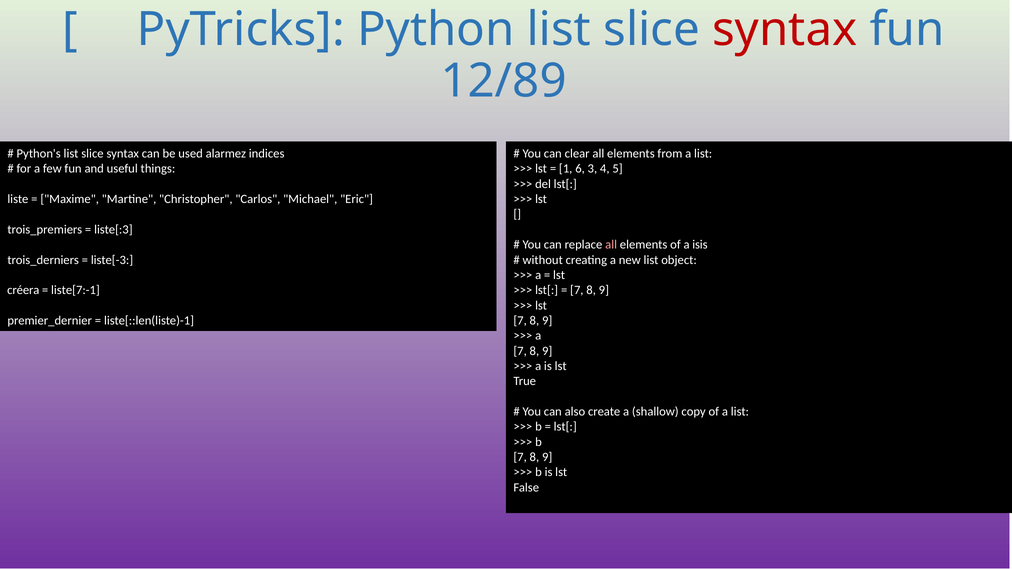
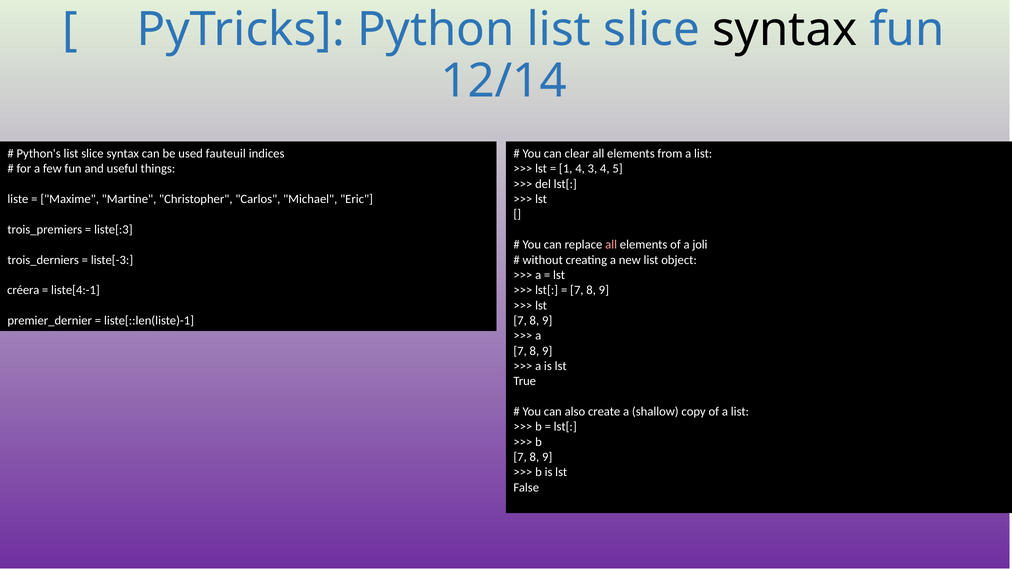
syntax at (785, 30) colour: red -> black
12/89: 12/89 -> 12/14
alarmez: alarmez -> fauteuil
1 6: 6 -> 4
isis: isis -> joli
liste[7:-1: liste[7:-1 -> liste[4:-1
